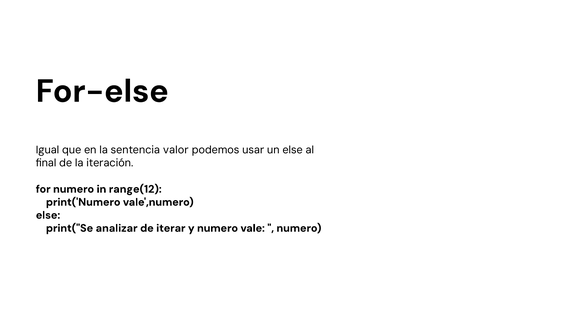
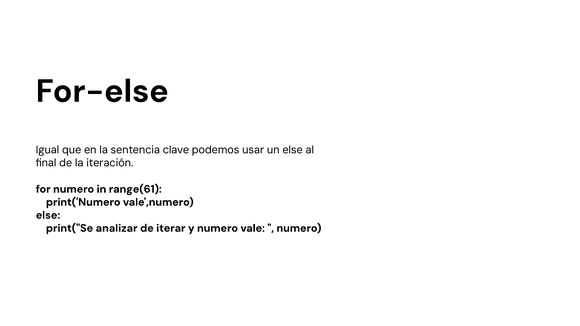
valor: valor -> clave
range(12: range(12 -> range(61
